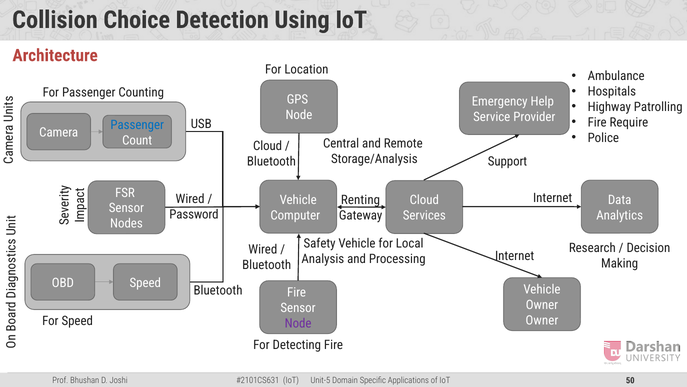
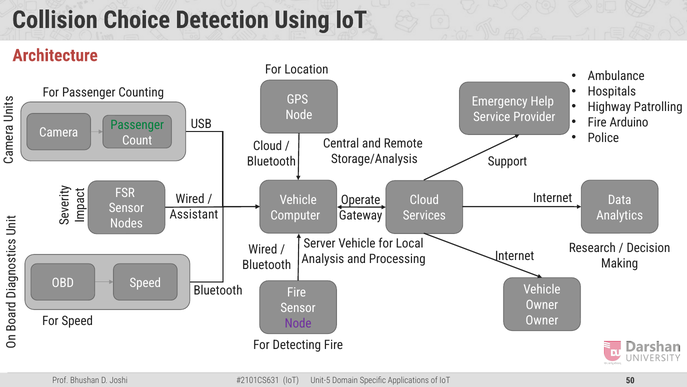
Require: Require -> Arduino
Passenger at (137, 125) colour: blue -> green
Renting: Renting -> Operate
Password: Password -> Assistant
Safety: Safety -> Server
